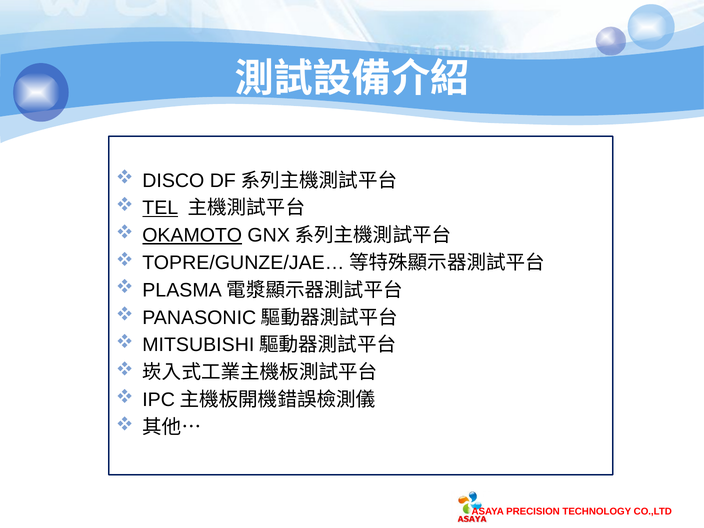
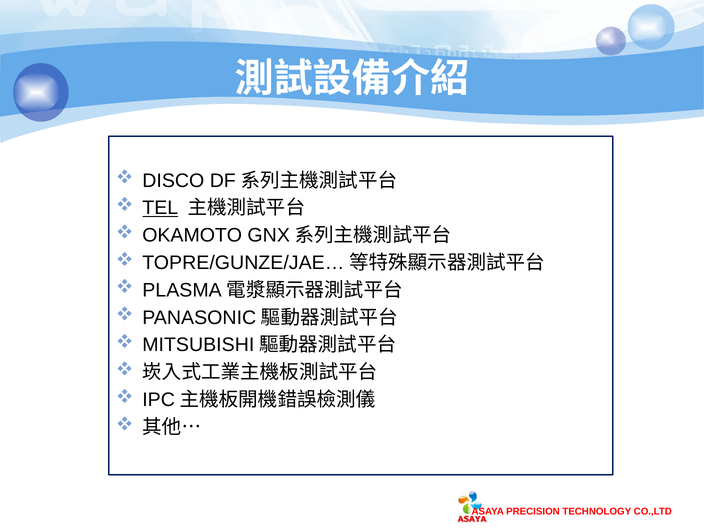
OKAMOTO underline: present -> none
